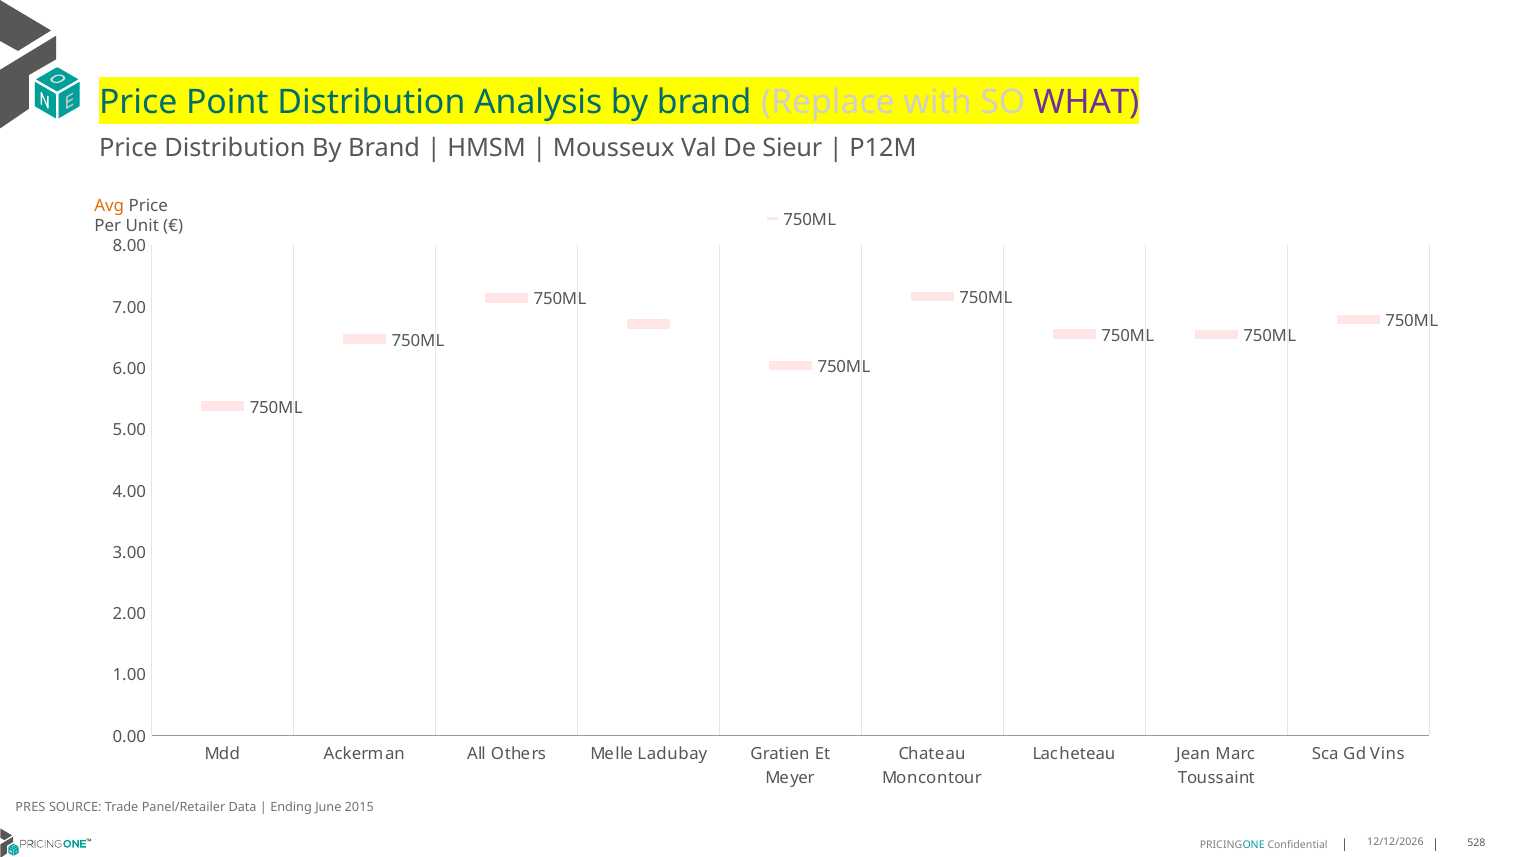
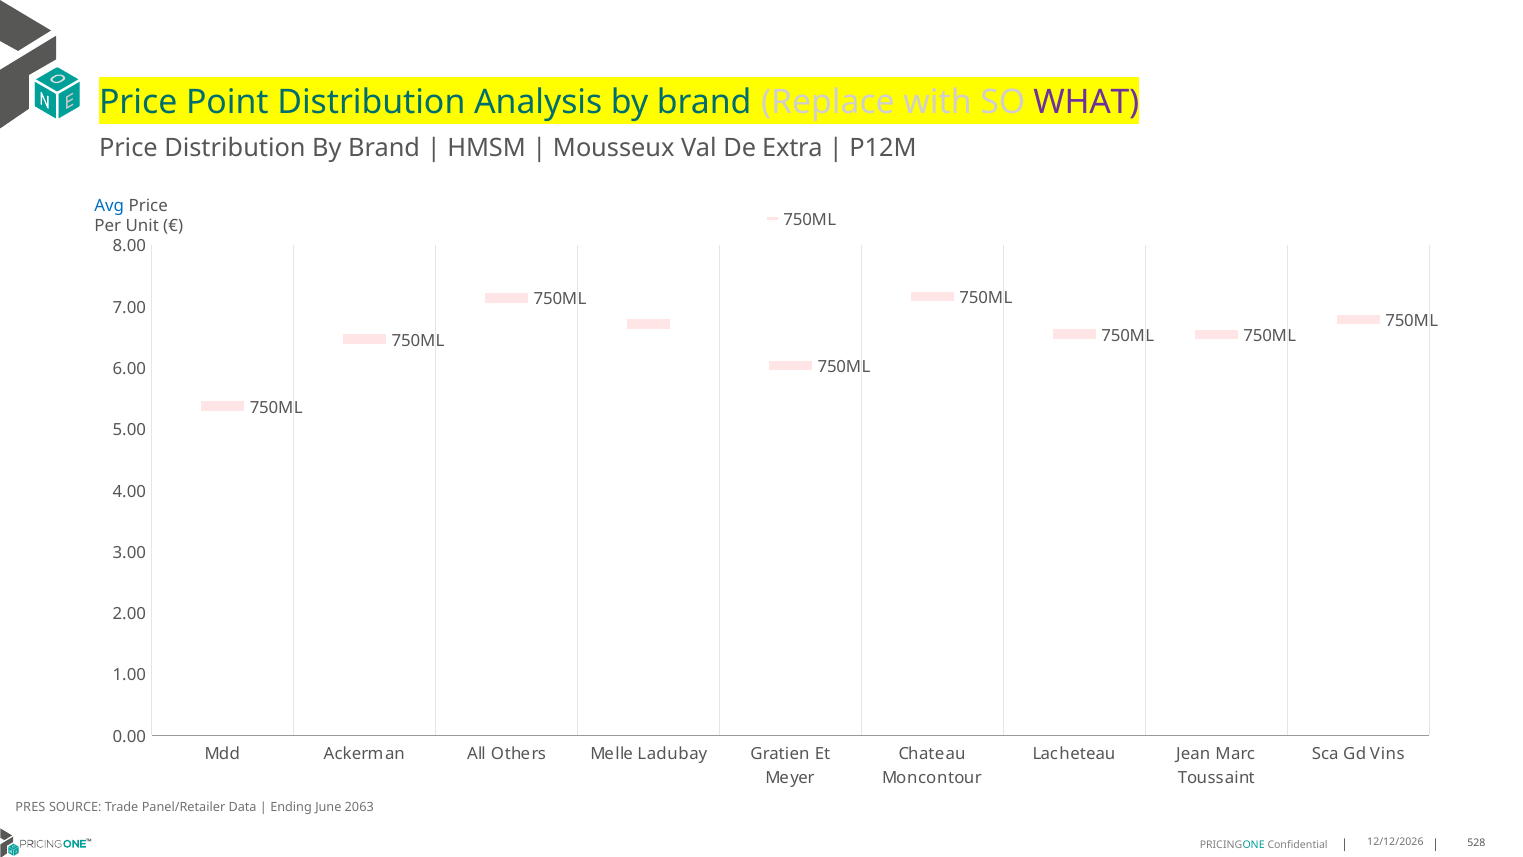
Sieur: Sieur -> Extra
Avg colour: orange -> blue
2015: 2015 -> 2063
